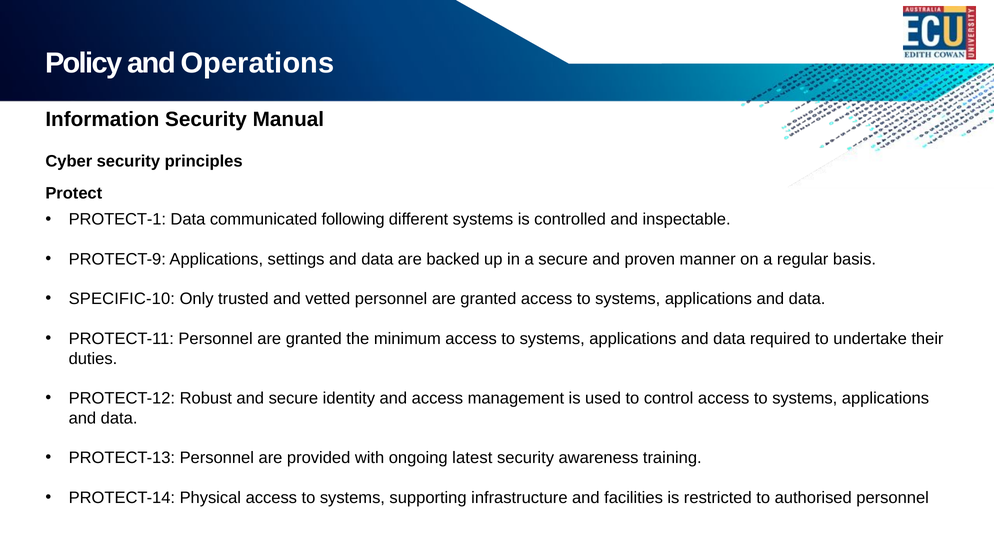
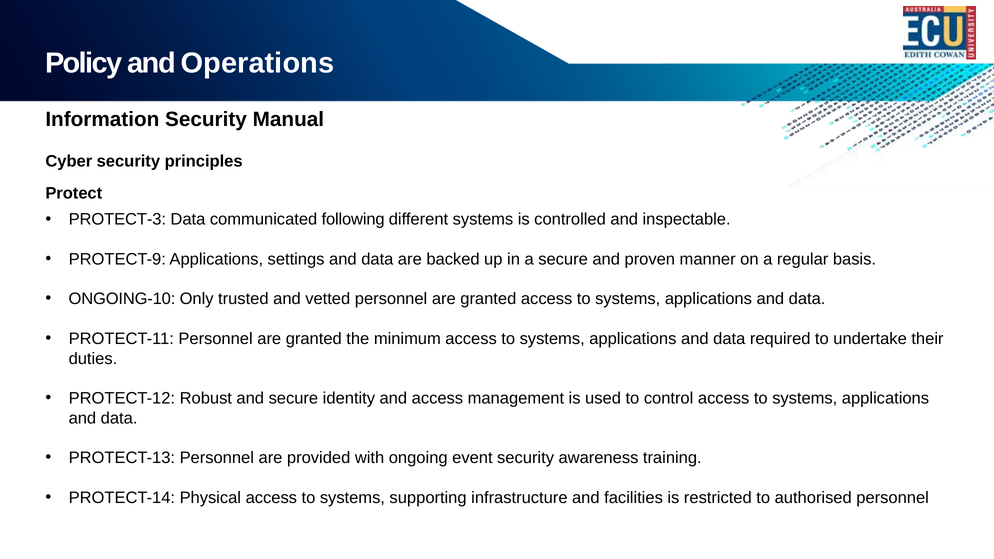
PROTECT-1: PROTECT-1 -> PROTECT-3
SPECIFIC-10: SPECIFIC-10 -> ONGOING-10
latest: latest -> event
